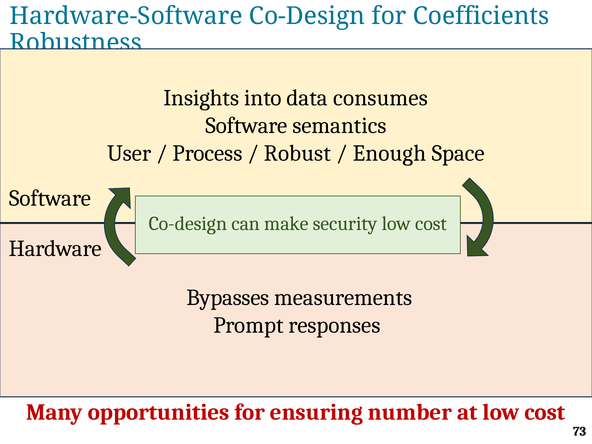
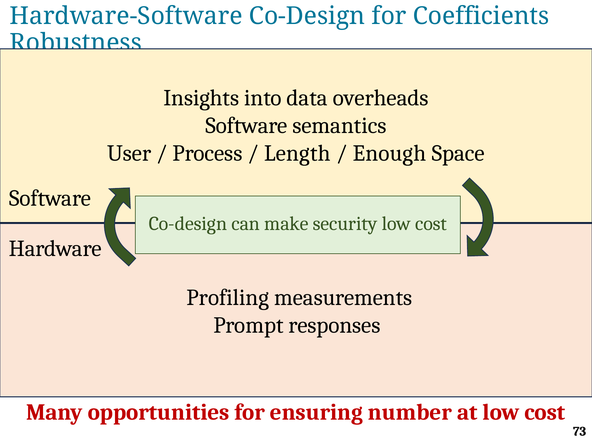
consumes: consumes -> overheads
Robust: Robust -> Length
Bypasses: Bypasses -> Profiling
